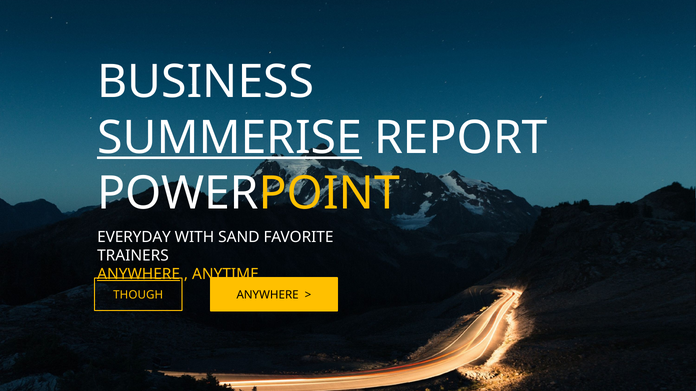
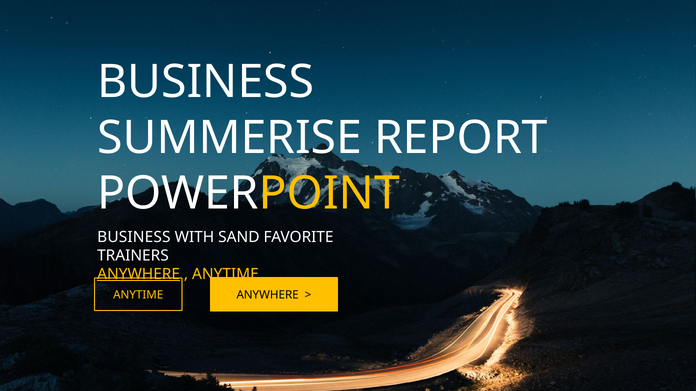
SUMMERISE underline: present -> none
EVERYDAY at (134, 237): EVERYDAY -> BUSINESS
THOUGH at (138, 296): THOUGH -> ANYTIME
